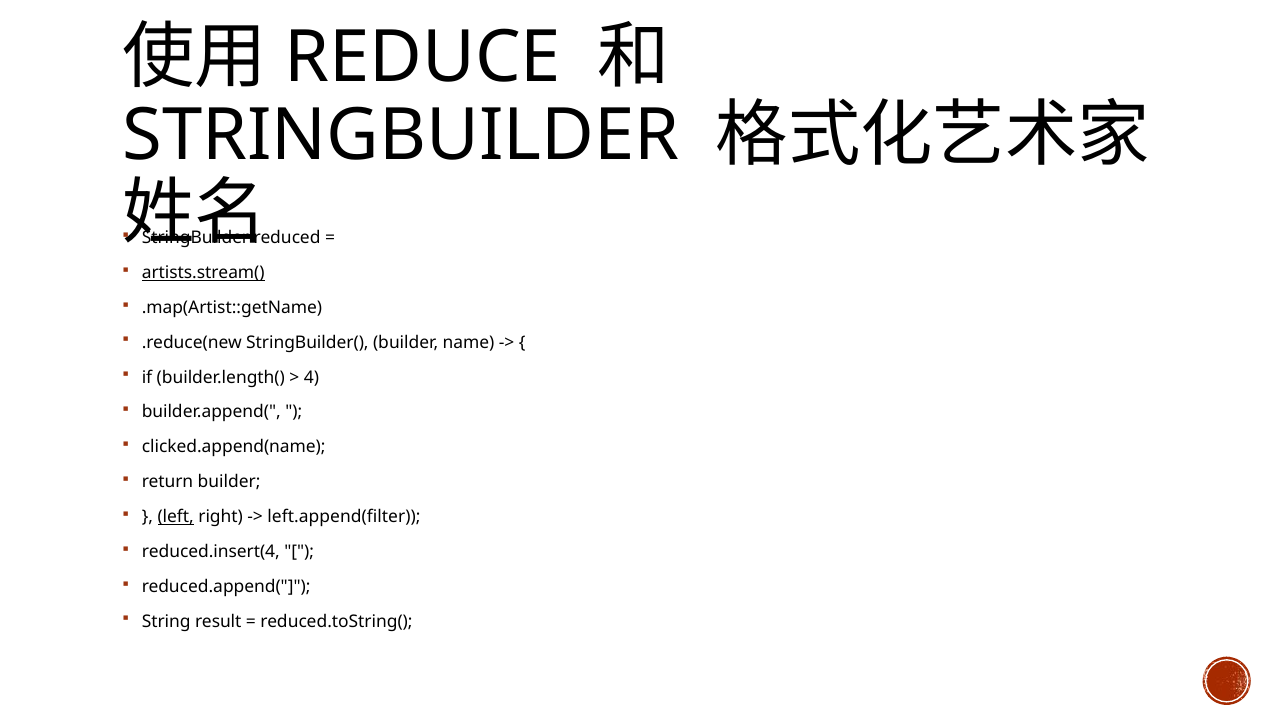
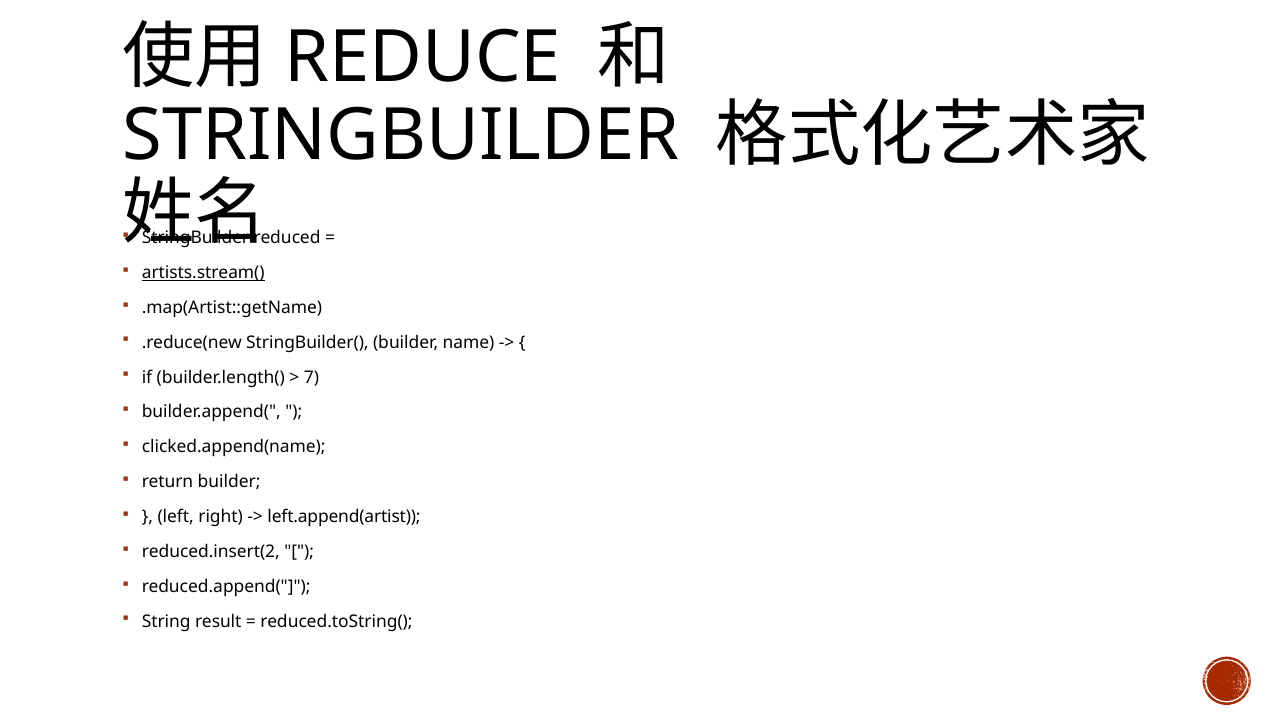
4: 4 -> 7
left underline: present -> none
left.append(filter: left.append(filter -> left.append(artist
reduced.insert(4: reduced.insert(4 -> reduced.insert(2
